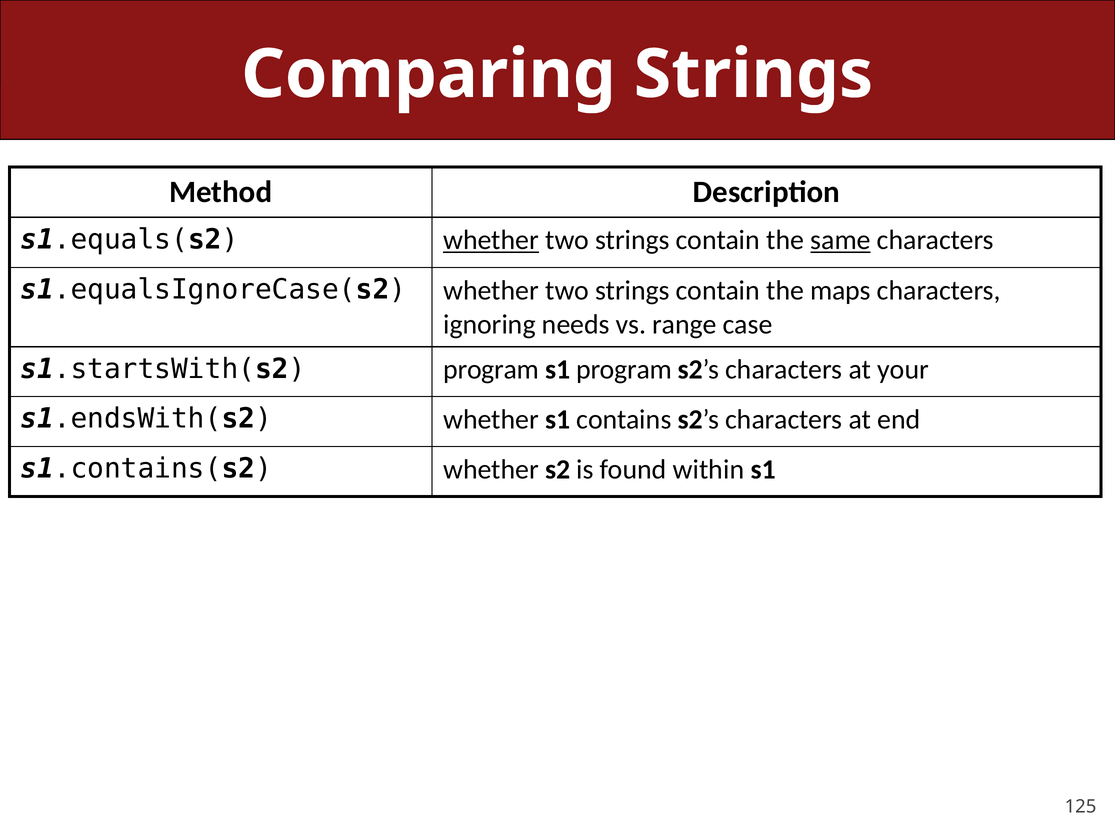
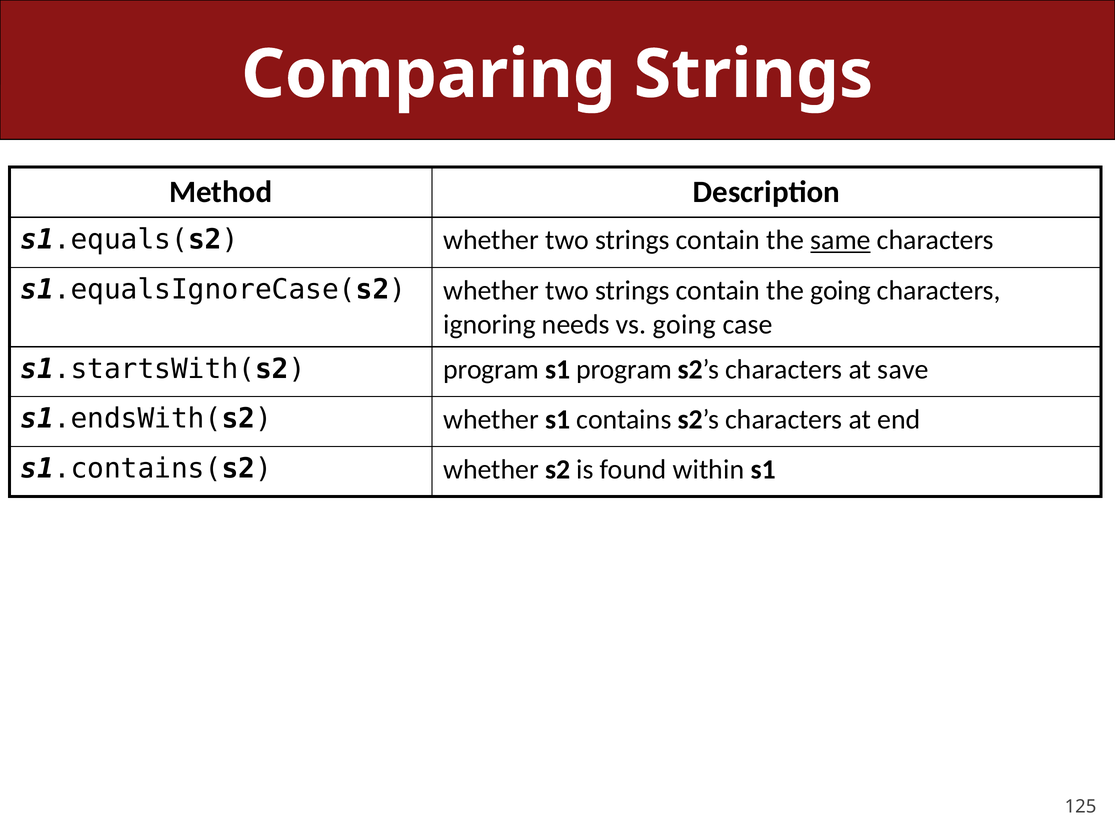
whether at (491, 240) underline: present -> none
the maps: maps -> going
vs range: range -> going
your: your -> save
